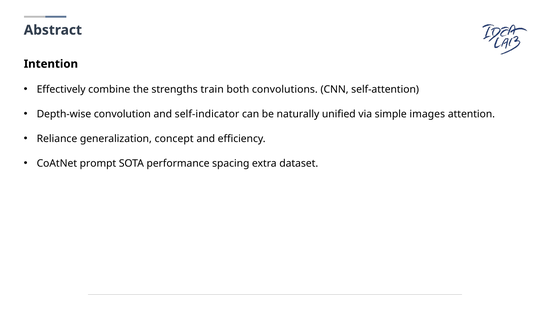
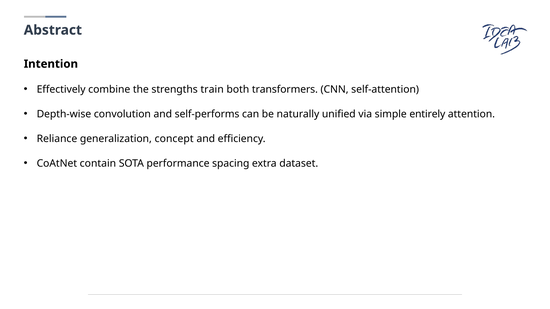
convolutions: convolutions -> transformers
self-indicator: self-indicator -> self-performs
images: images -> entirely
prompt: prompt -> contain
